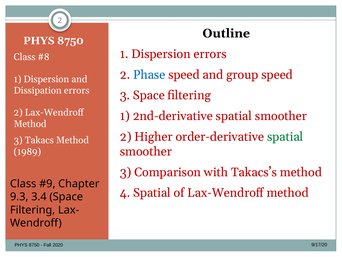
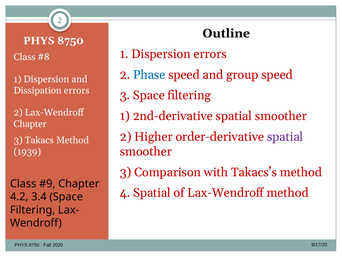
Method at (30, 124): Method -> Chapter
spatial at (285, 136) colour: green -> purple
1989: 1989 -> 1939
9.3: 9.3 -> 4.2
